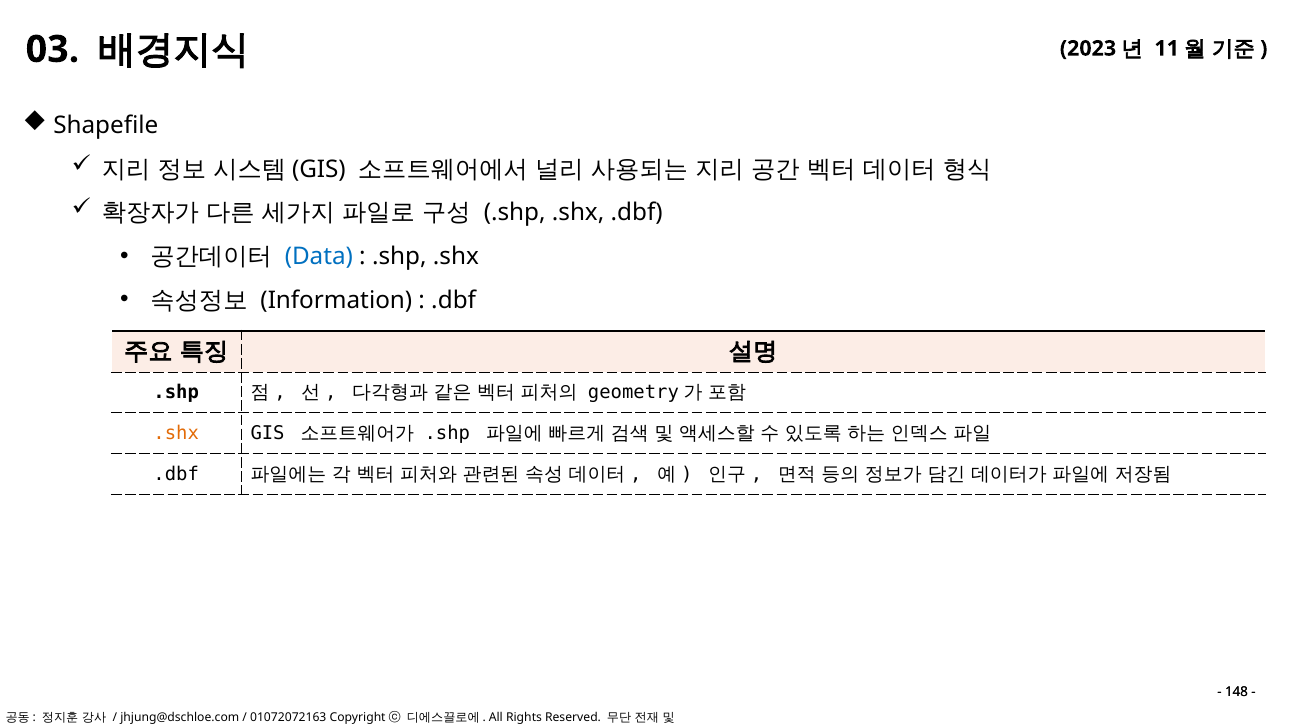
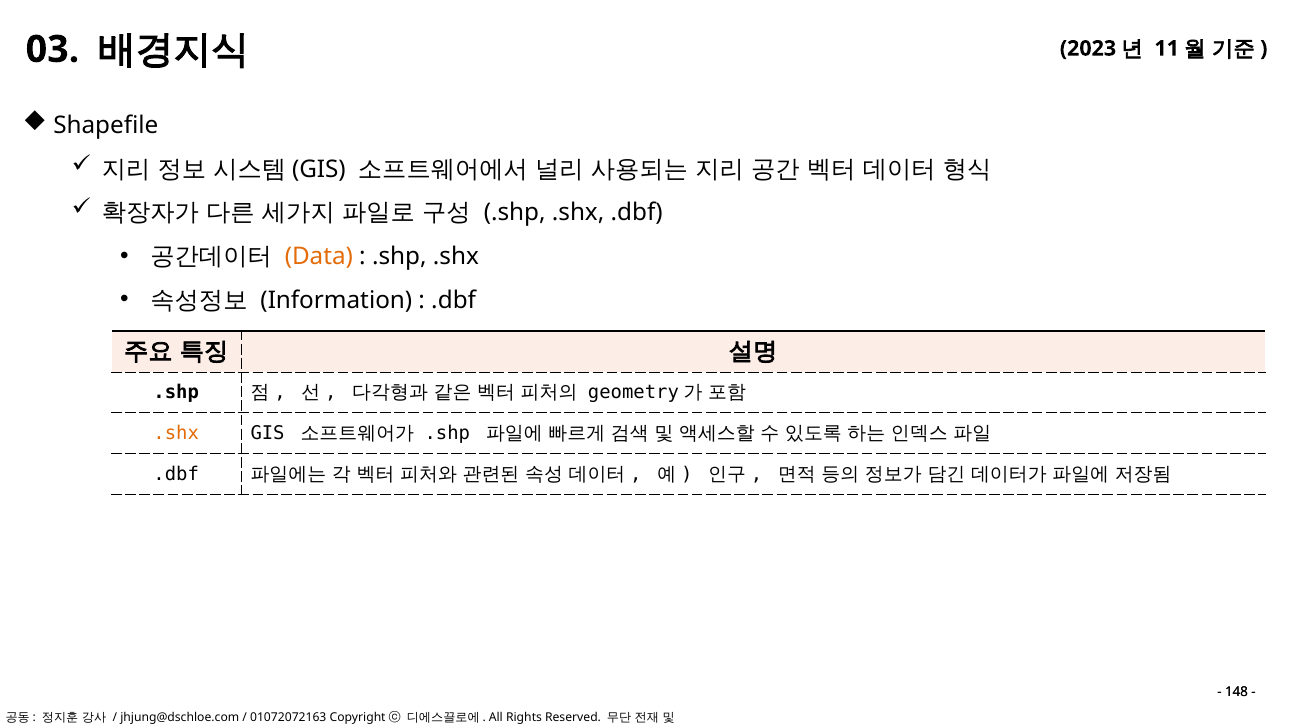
Data colour: blue -> orange
